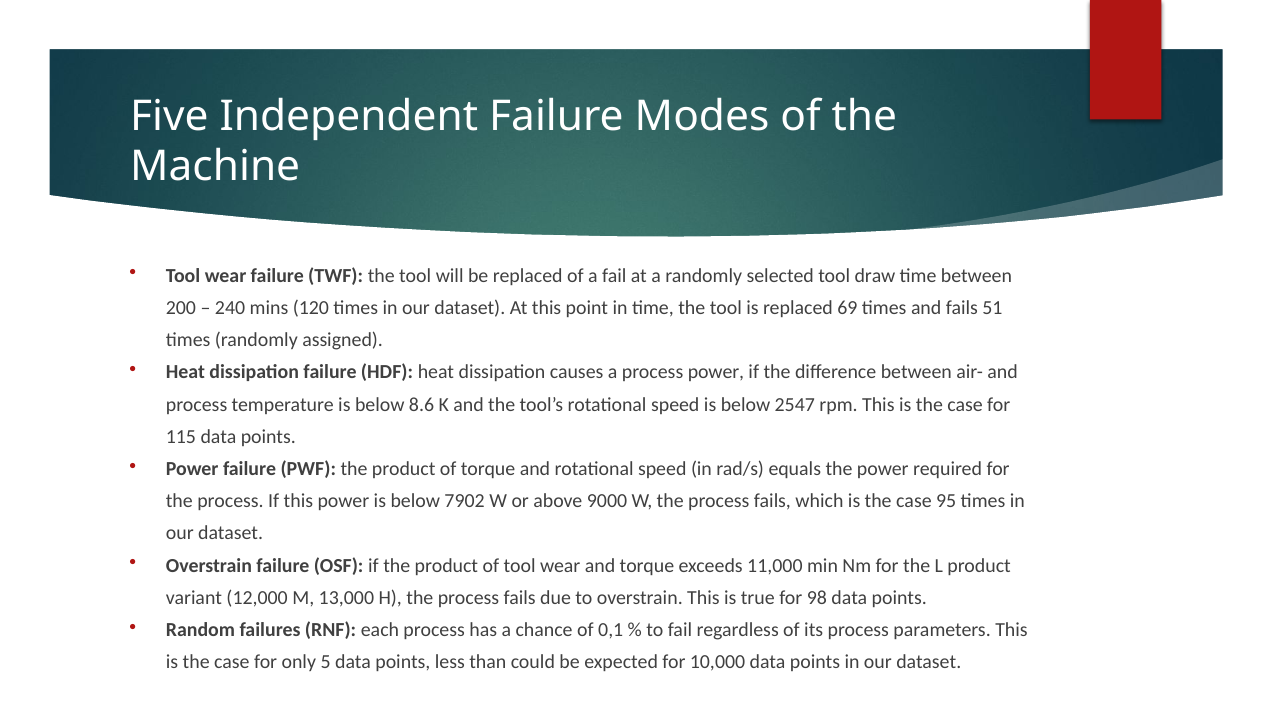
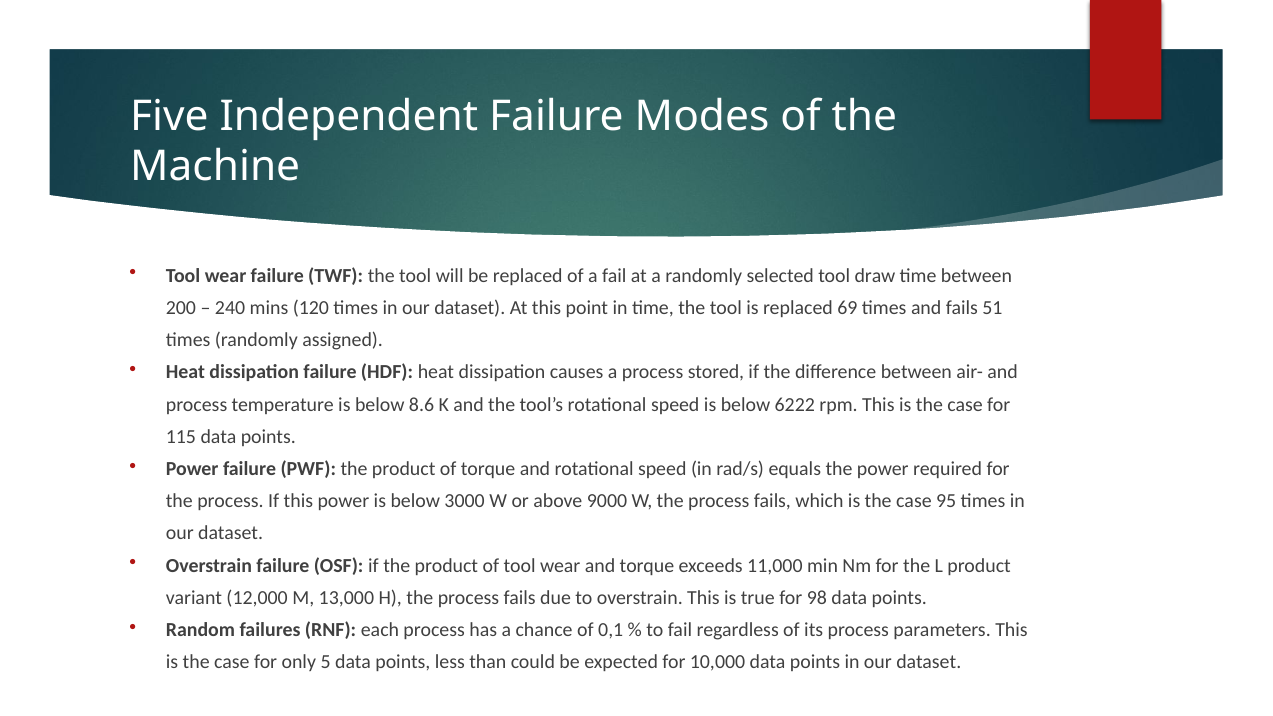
process power: power -> stored
2547: 2547 -> 6222
7902: 7902 -> 3000
